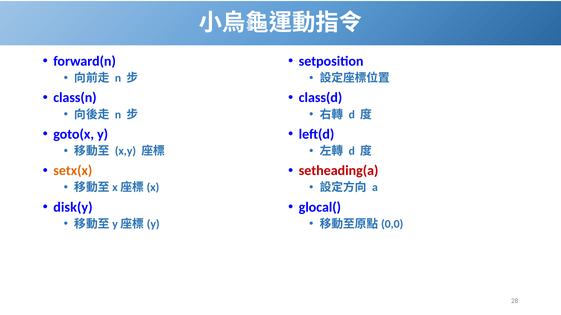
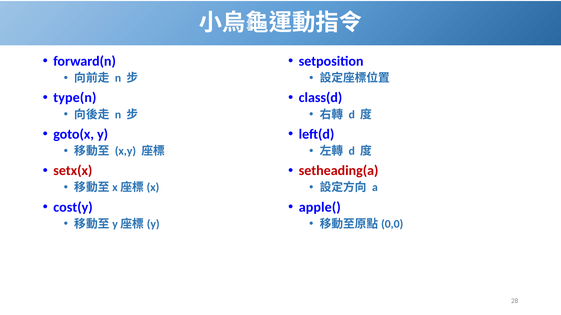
class(n: class(n -> type(n
setx(x colour: orange -> red
disk(y: disk(y -> cost(y
glocal(: glocal( -> apple(
